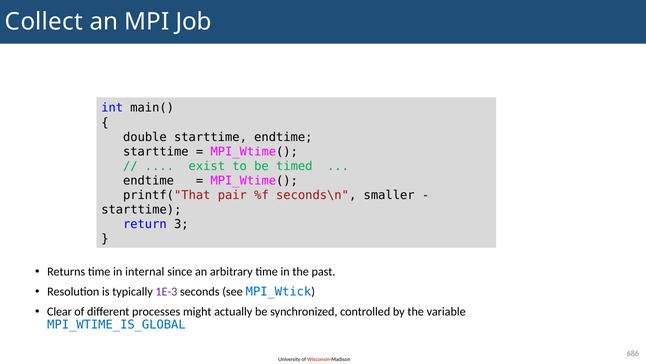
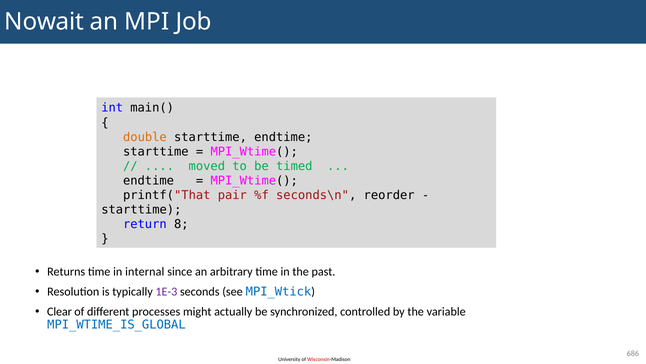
Collect: Collect -> Nowait
double colour: black -> orange
exist: exist -> moved
smaller: smaller -> reorder
3: 3 -> 8
